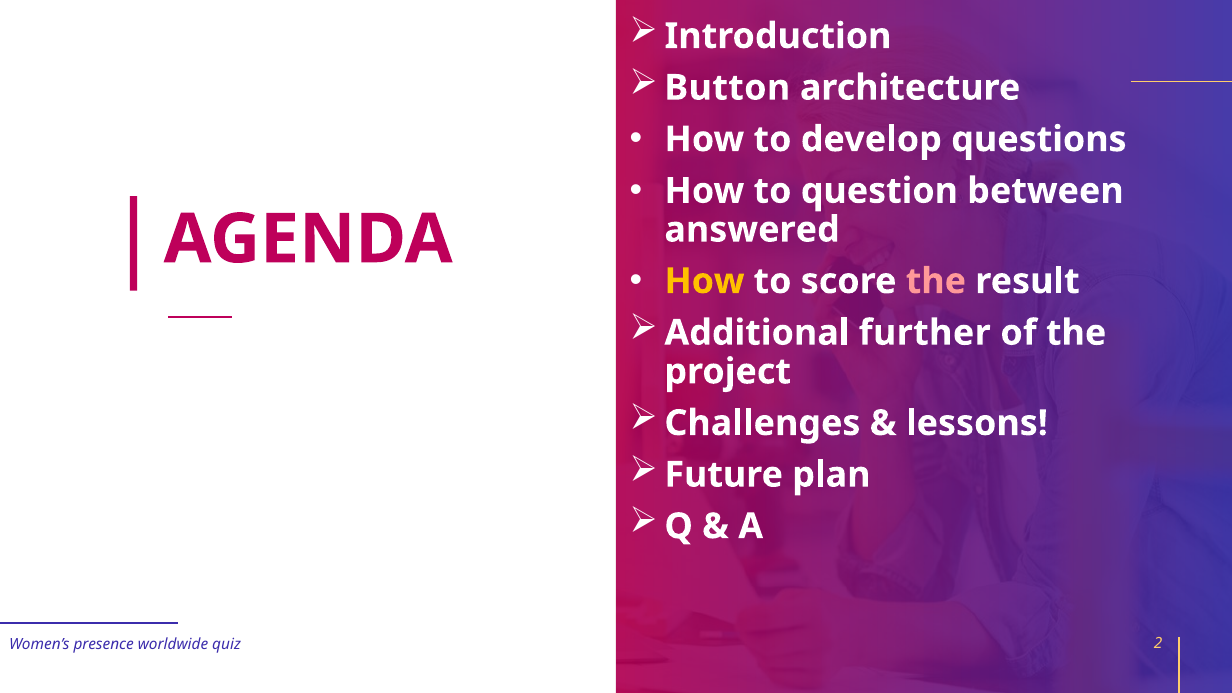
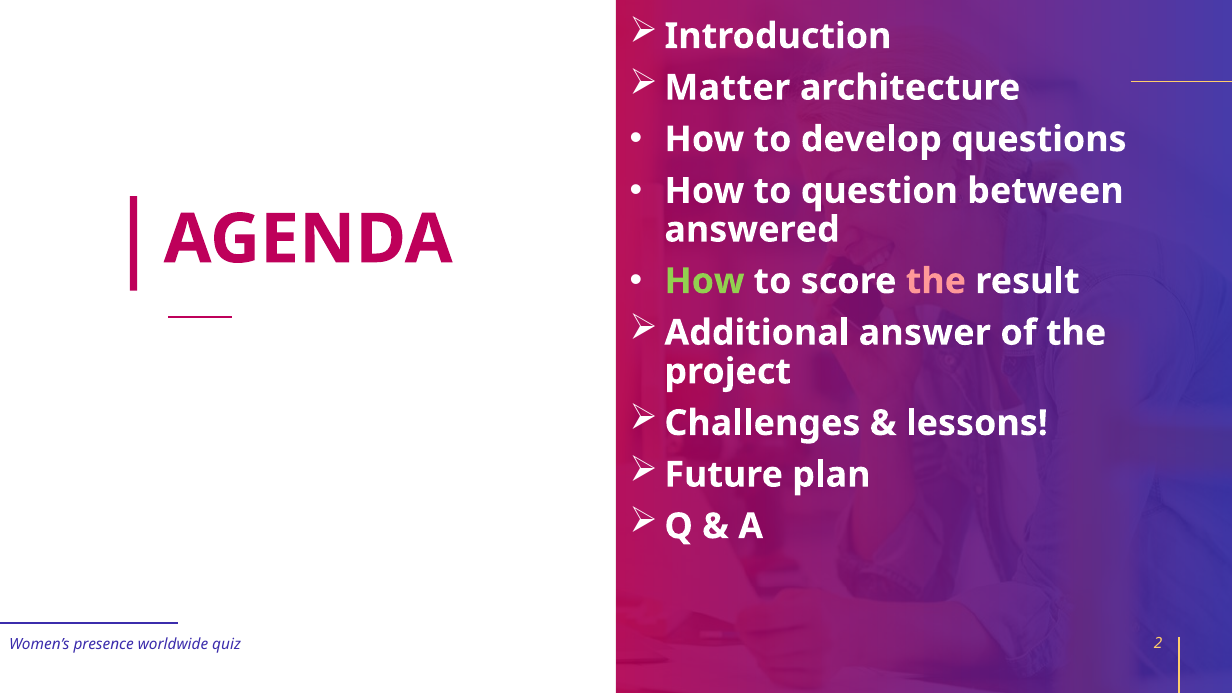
Button: Button -> Matter
How at (704, 281) colour: yellow -> light green
further: further -> answer
